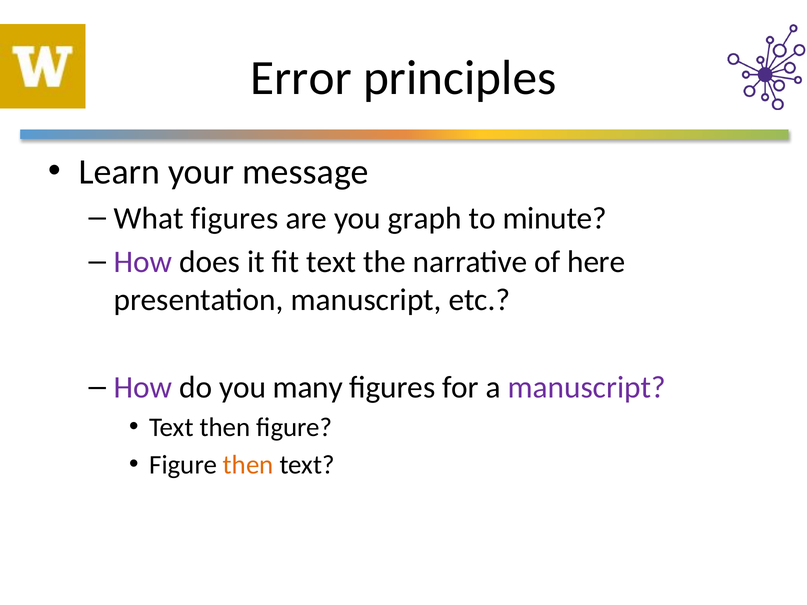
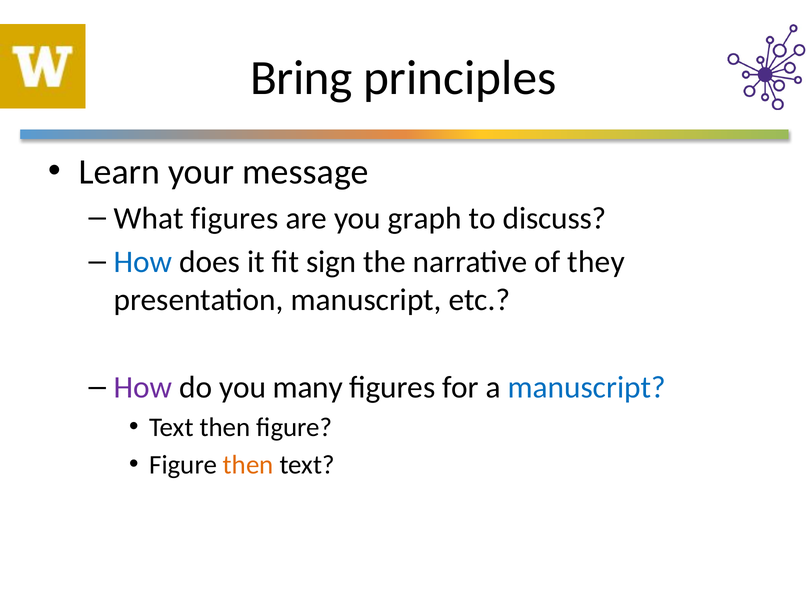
Error: Error -> Bring
minute: minute -> discuss
How at (143, 262) colour: purple -> blue
fit text: text -> sign
here: here -> they
manuscript at (587, 388) colour: purple -> blue
